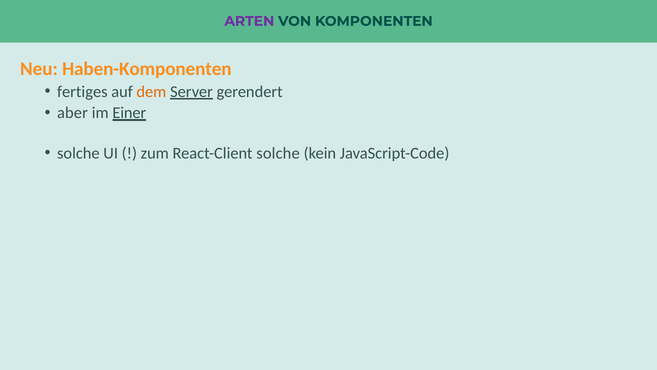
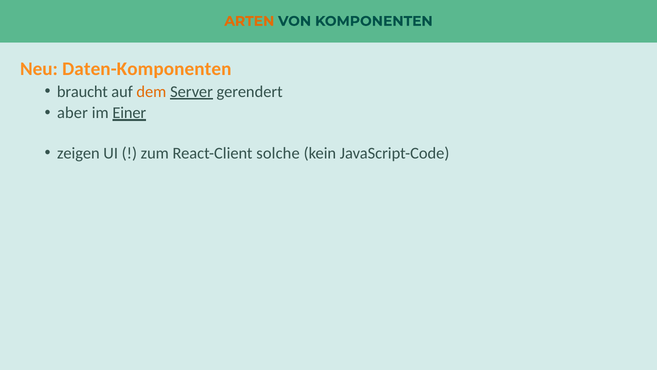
ARTEN colour: purple -> orange
Haben-Komponenten: Haben-Komponenten -> Daten-Komponenten
fertiges: fertiges -> braucht
solche at (78, 153): solche -> zeigen
